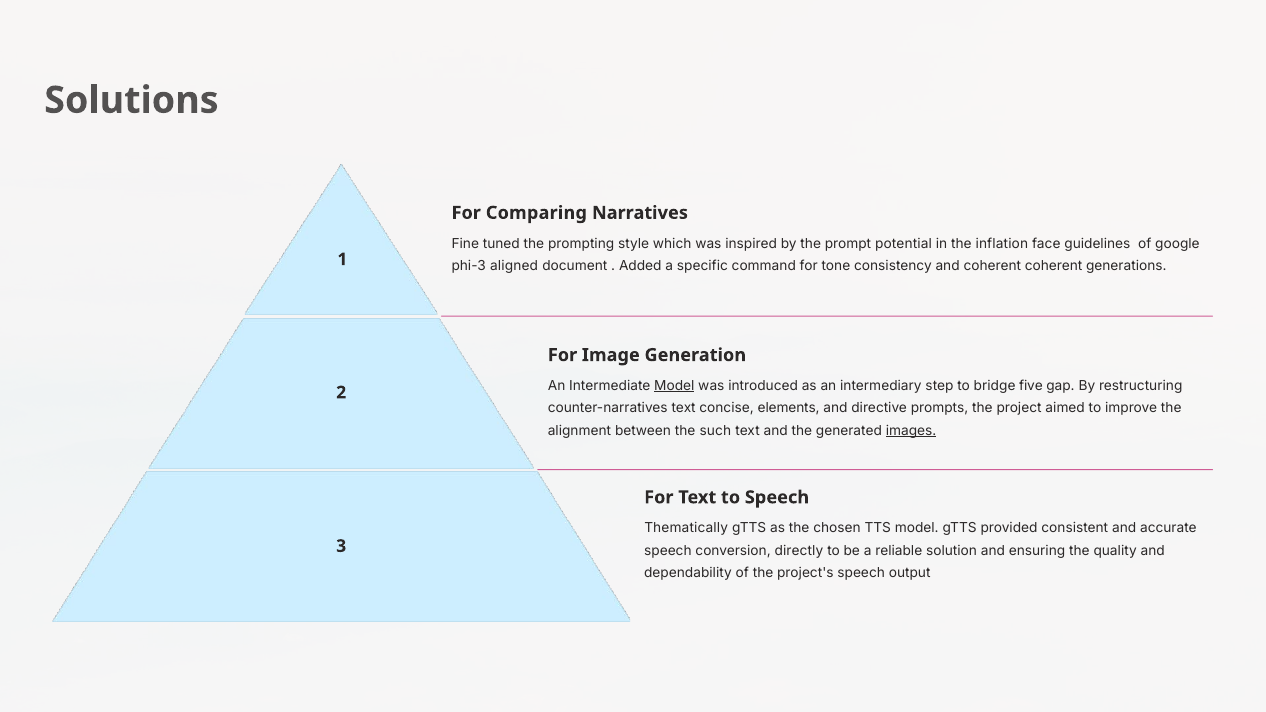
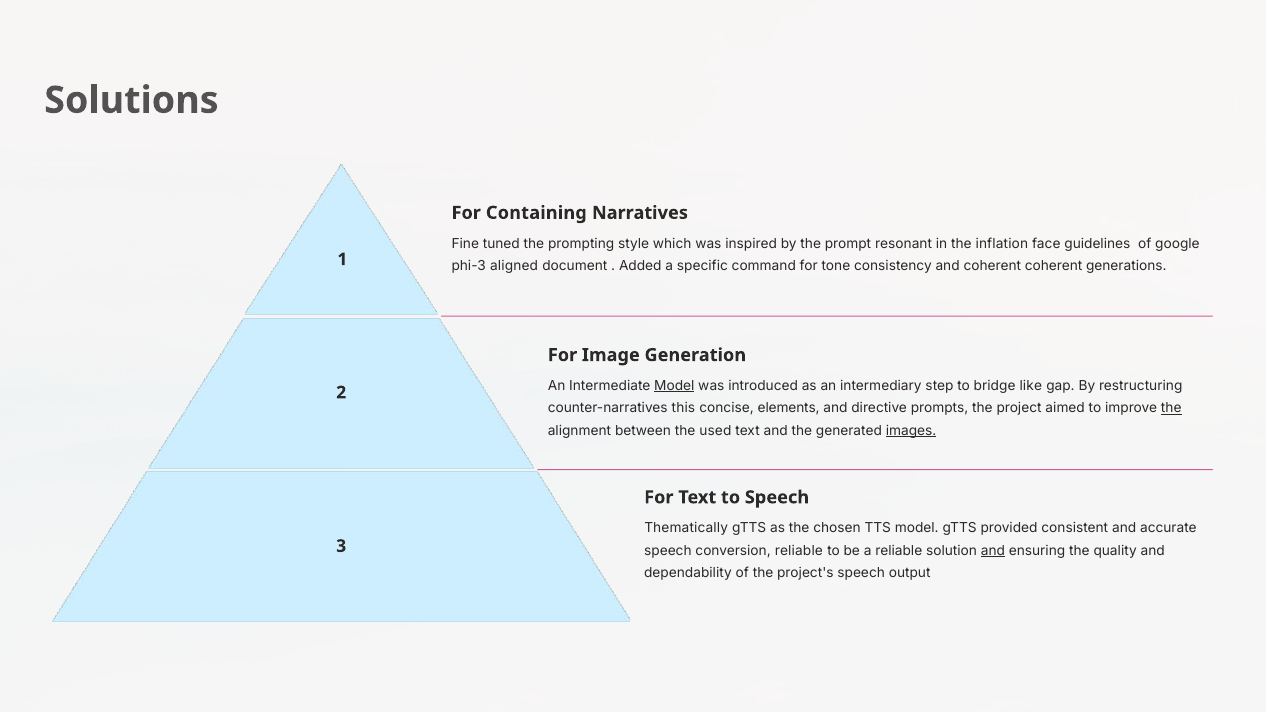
Comparing: Comparing -> Containing
potential: potential -> resonant
five: five -> like
counter-narratives text: text -> this
the at (1171, 408) underline: none -> present
such: such -> used
conversion directly: directly -> reliable
and at (993, 551) underline: none -> present
